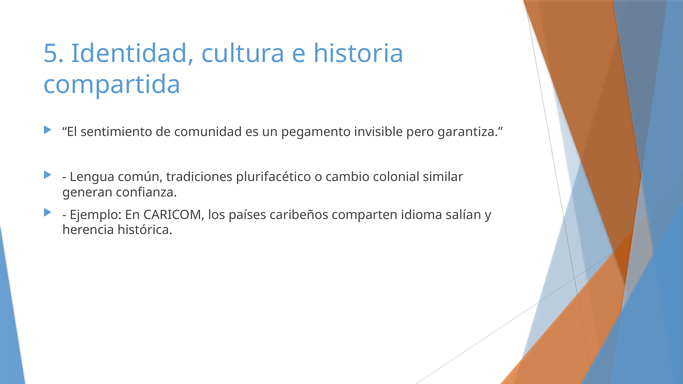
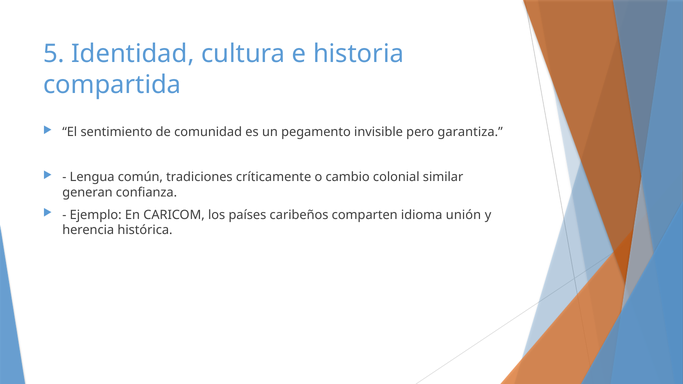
plurifacético: plurifacético -> críticamente
salían: salían -> unión
